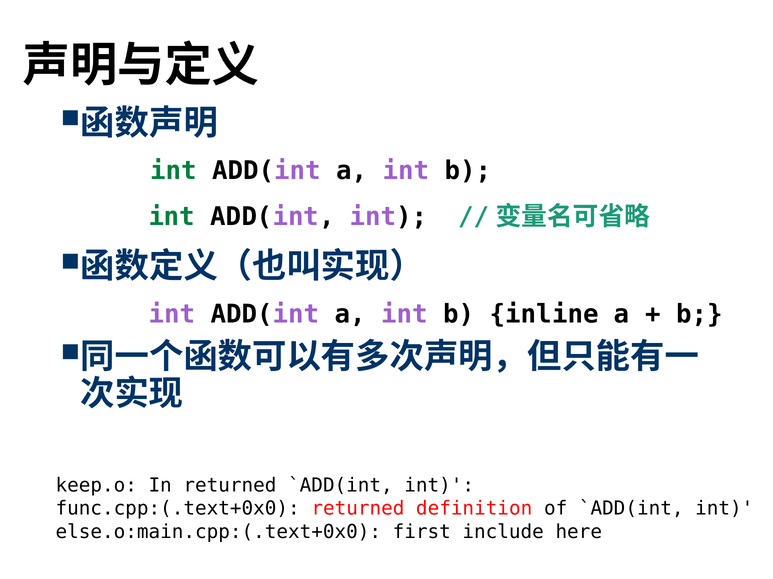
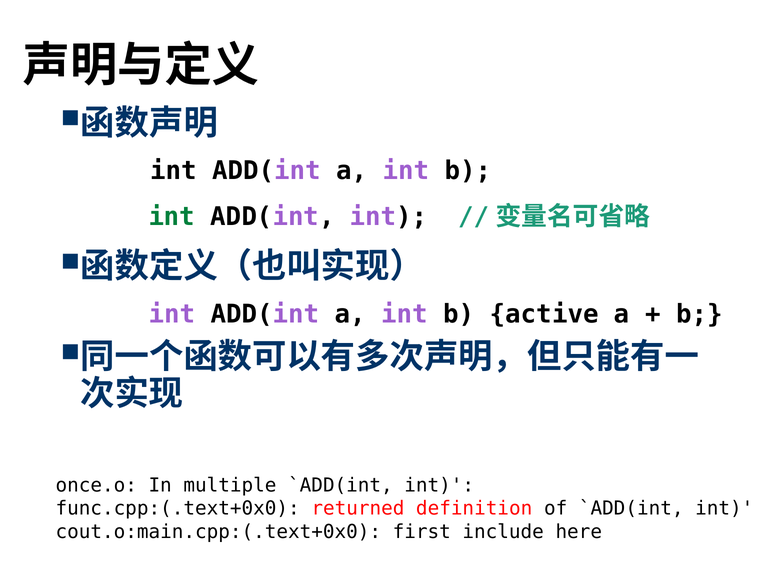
int at (174, 171) colour: green -> black
inline: inline -> active
keep.o: keep.o -> once.o
In returned: returned -> multiple
else.o:main.cpp:(.text+0x0: else.o:main.cpp:(.text+0x0 -> cout.o:main.cpp:(.text+0x0
